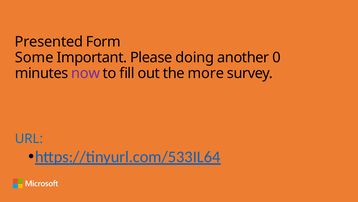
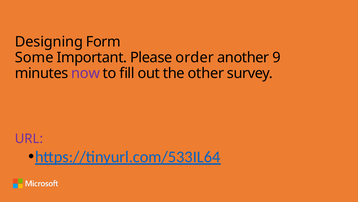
Presented: Presented -> Designing
doing: doing -> order
0: 0 -> 9
more: more -> other
URL colour: blue -> purple
